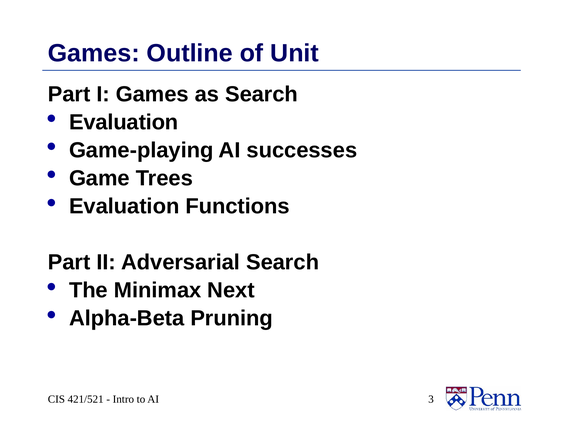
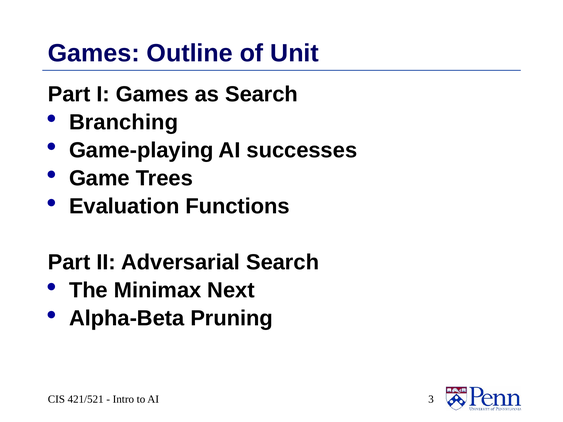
Evaluation at (124, 122): Evaluation -> Branching
